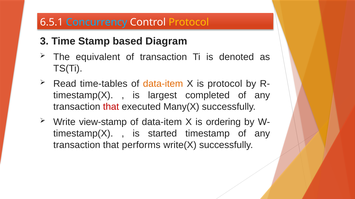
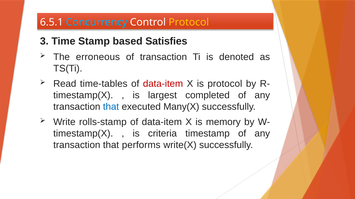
Diagram: Diagram -> Satisfies
equivalent: equivalent -> erroneous
data-item at (163, 84) colour: orange -> red
that at (111, 107) colour: red -> blue
view-stamp: view-stamp -> rolls-stamp
ordering: ordering -> memory
started: started -> criteria
